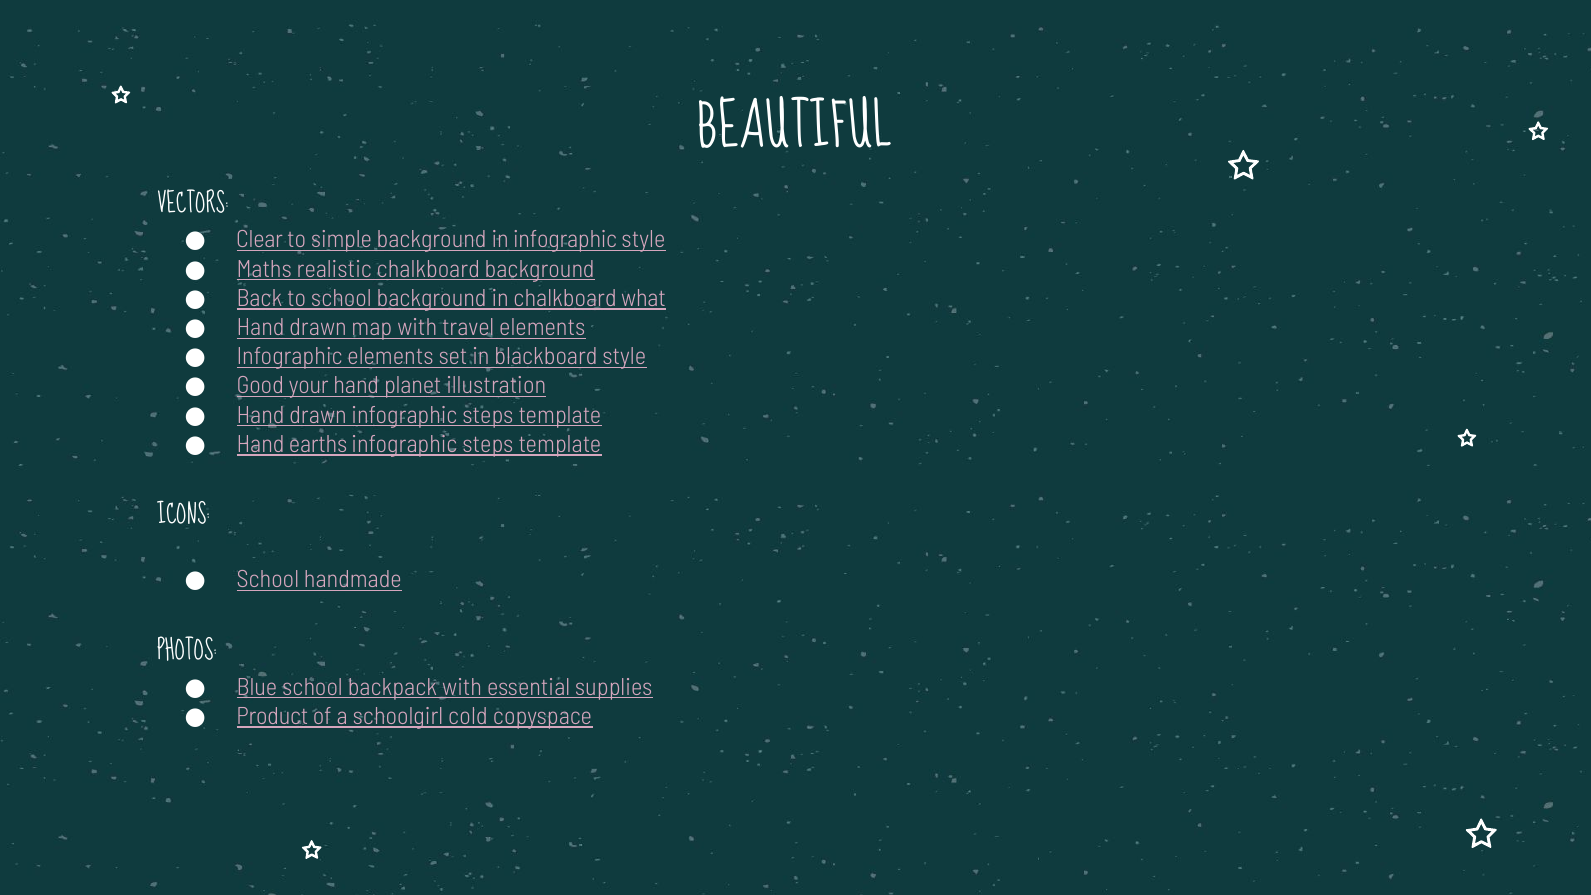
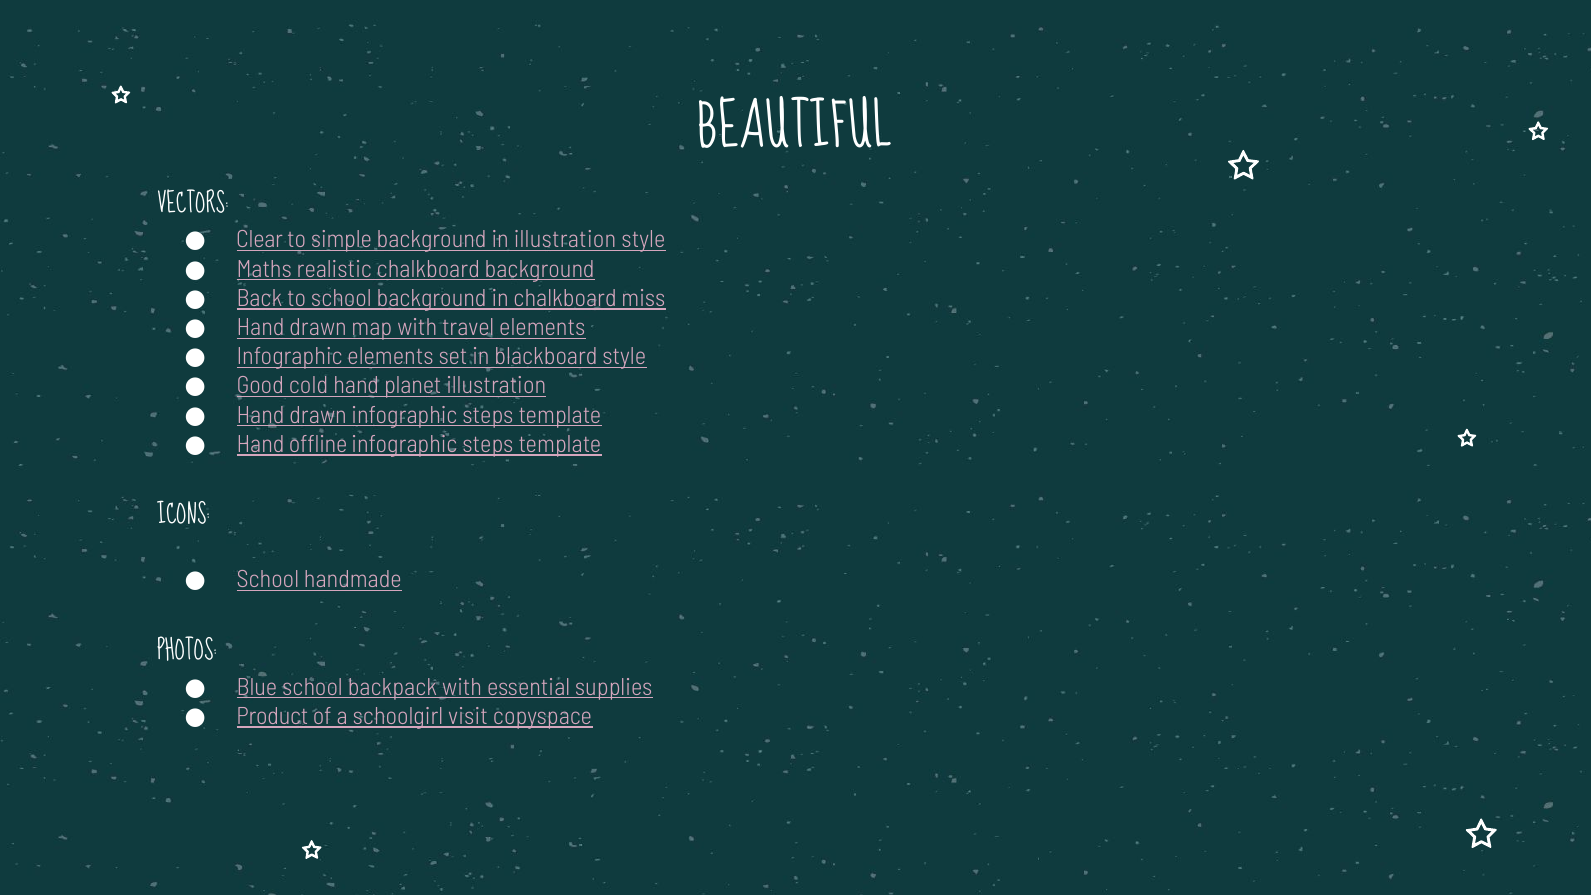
in infographic: infographic -> illustration
what: what -> miss
your: your -> cold
earths: earths -> offline
cold: cold -> visit
